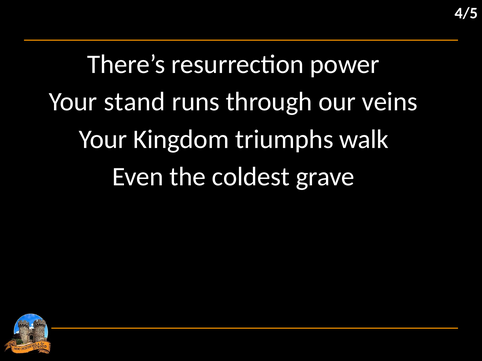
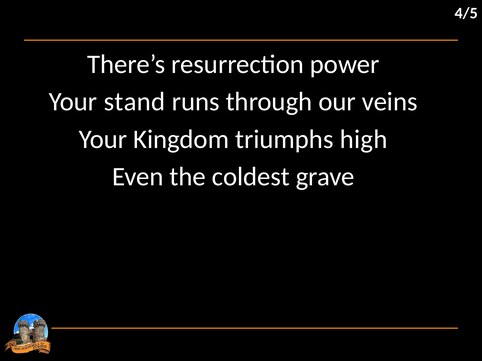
walk: walk -> high
